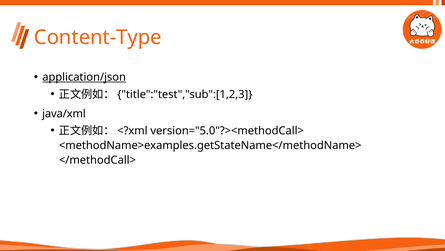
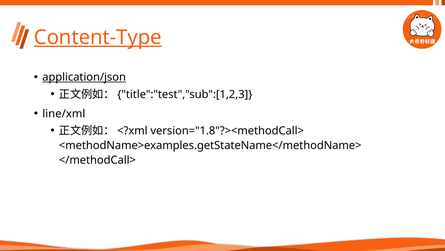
Content-Type underline: none -> present
java/xml: java/xml -> line/xml
version="5.0"?><methodCall>: version="5.0"?><methodCall> -> version="1.8"?><methodCall>
